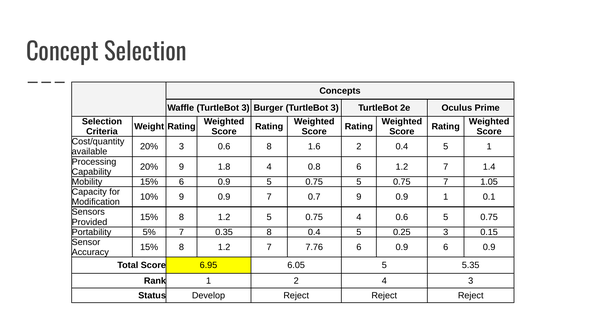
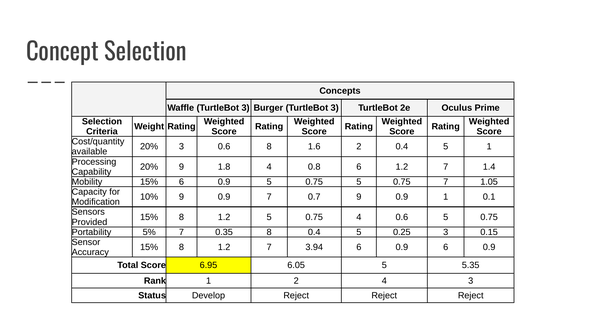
7.76: 7.76 -> 3.94
